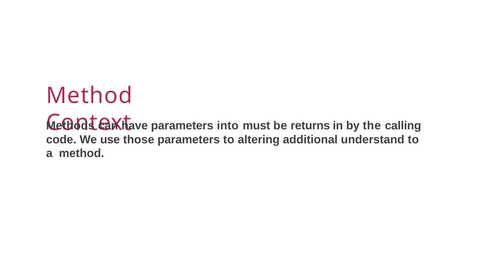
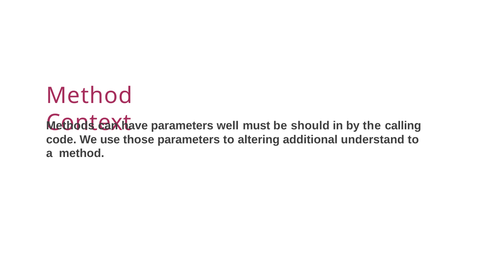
into: into -> well
returns: returns -> should
